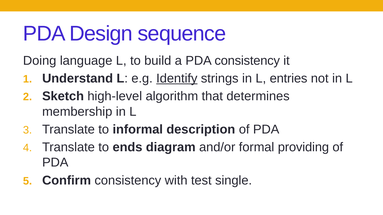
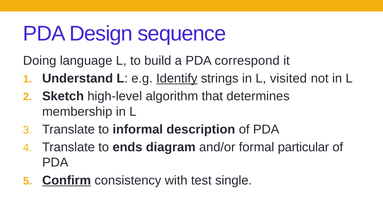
PDA consistency: consistency -> correspond
entries: entries -> visited
providing: providing -> particular
Confirm underline: none -> present
